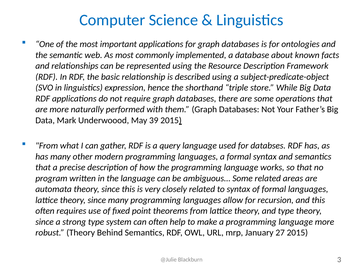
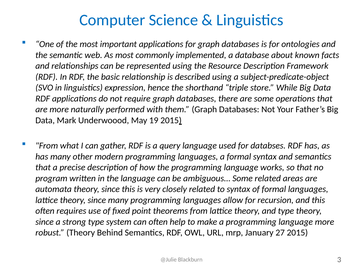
39: 39 -> 19
